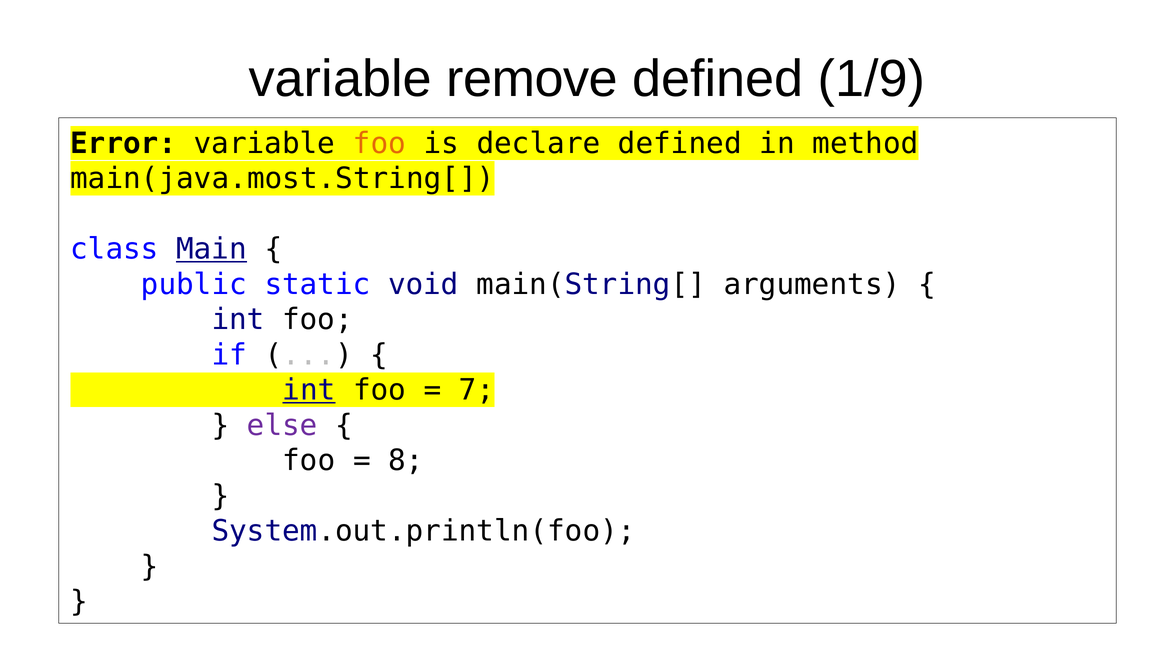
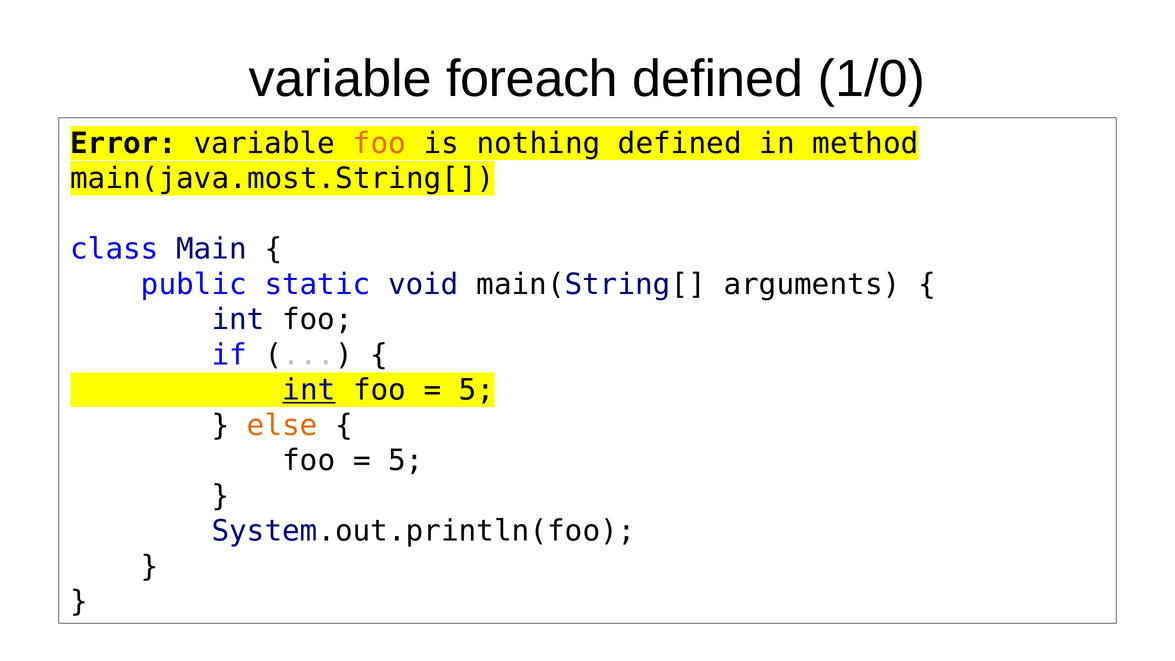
remove: remove -> foreach
1/9: 1/9 -> 1/0
declare: declare -> nothing
Main underline: present -> none
7 at (477, 390): 7 -> 5
else colour: purple -> orange
8 at (406, 461): 8 -> 5
